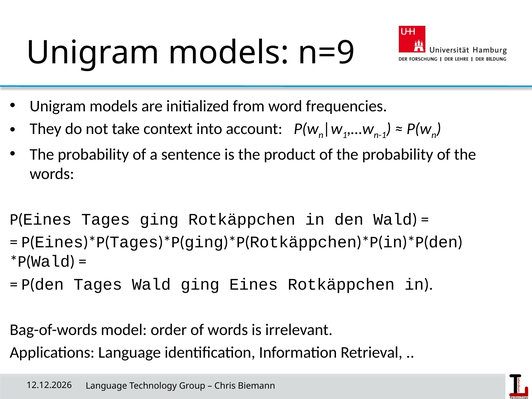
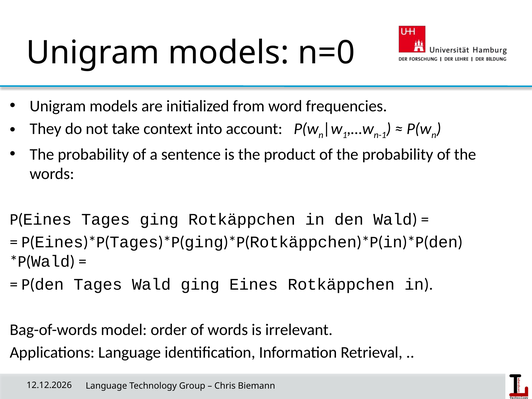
n=9: n=9 -> n=0
